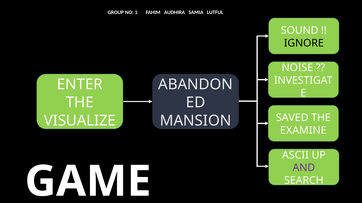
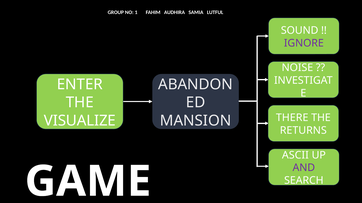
IGNORE colour: black -> purple
SAVED: SAVED -> THERE
EXAMINE: EXAMINE -> RETURNS
